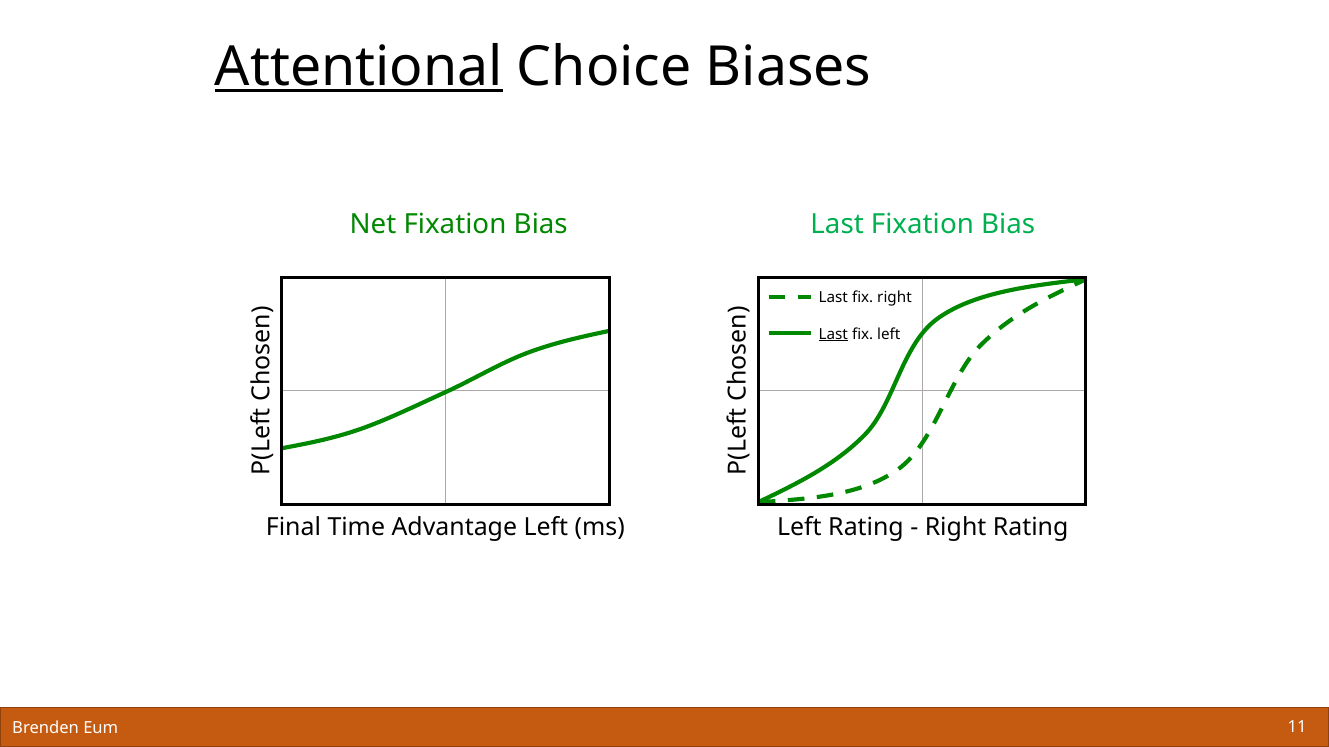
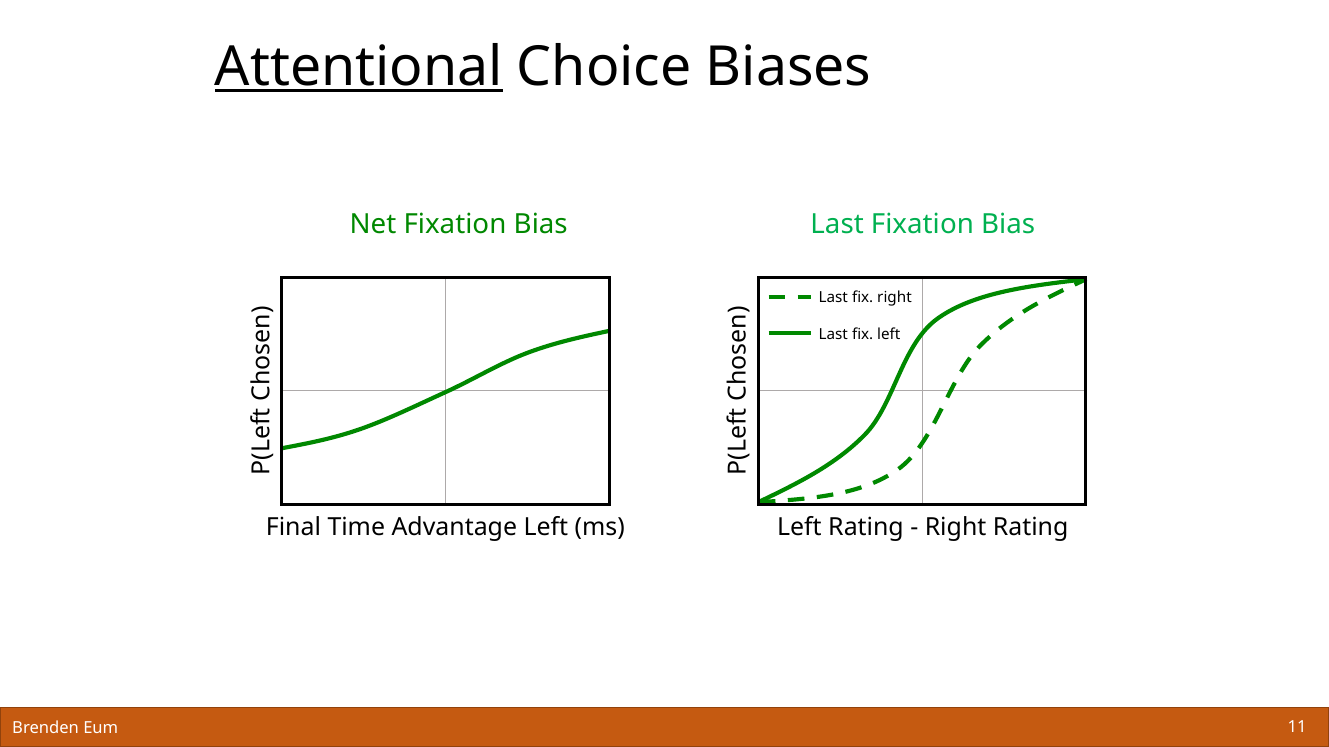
Last at (833, 334) underline: present -> none
